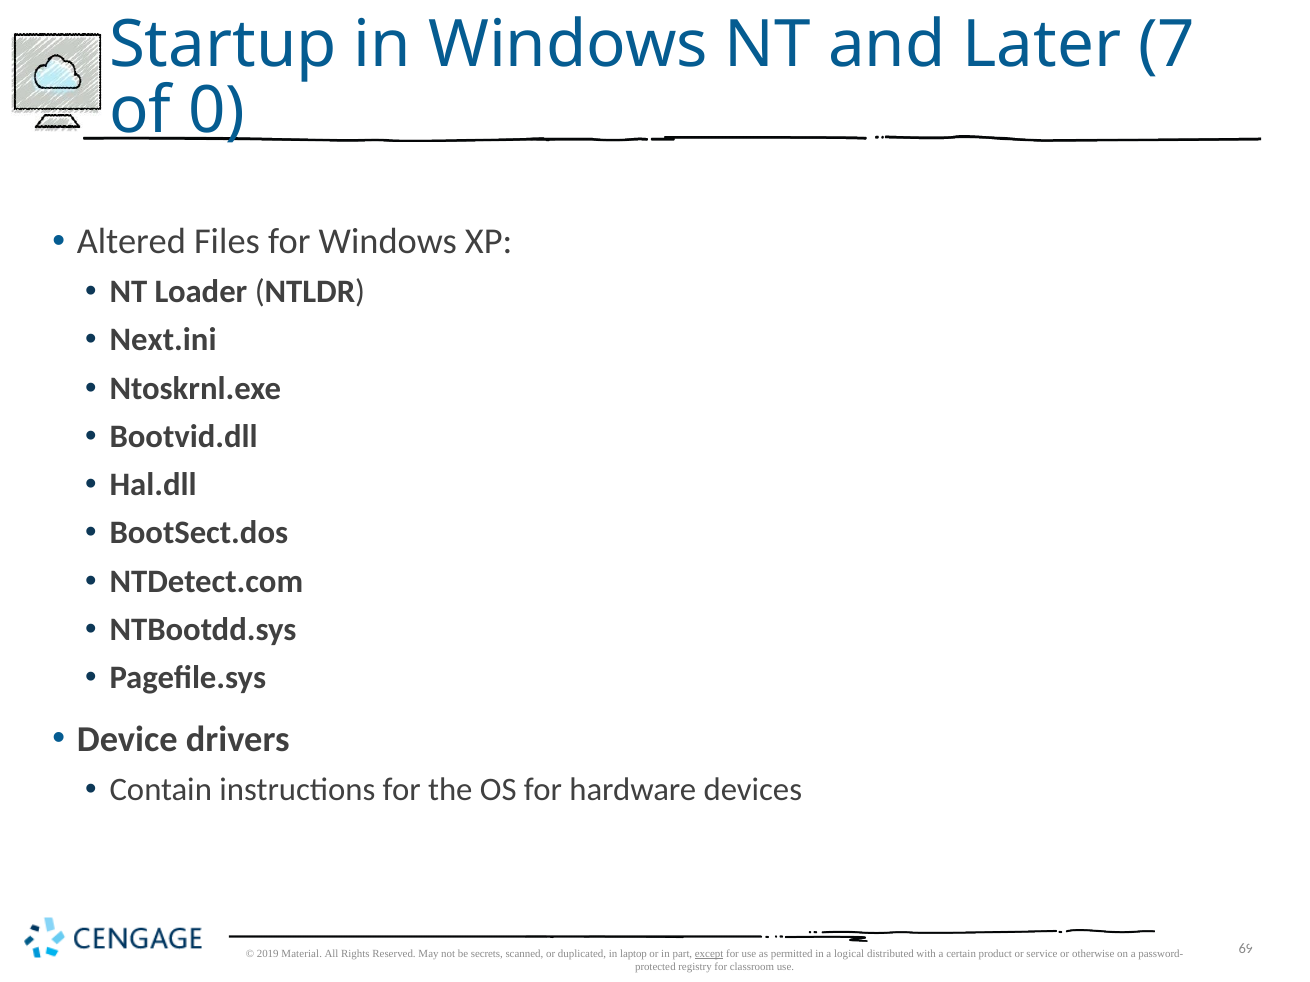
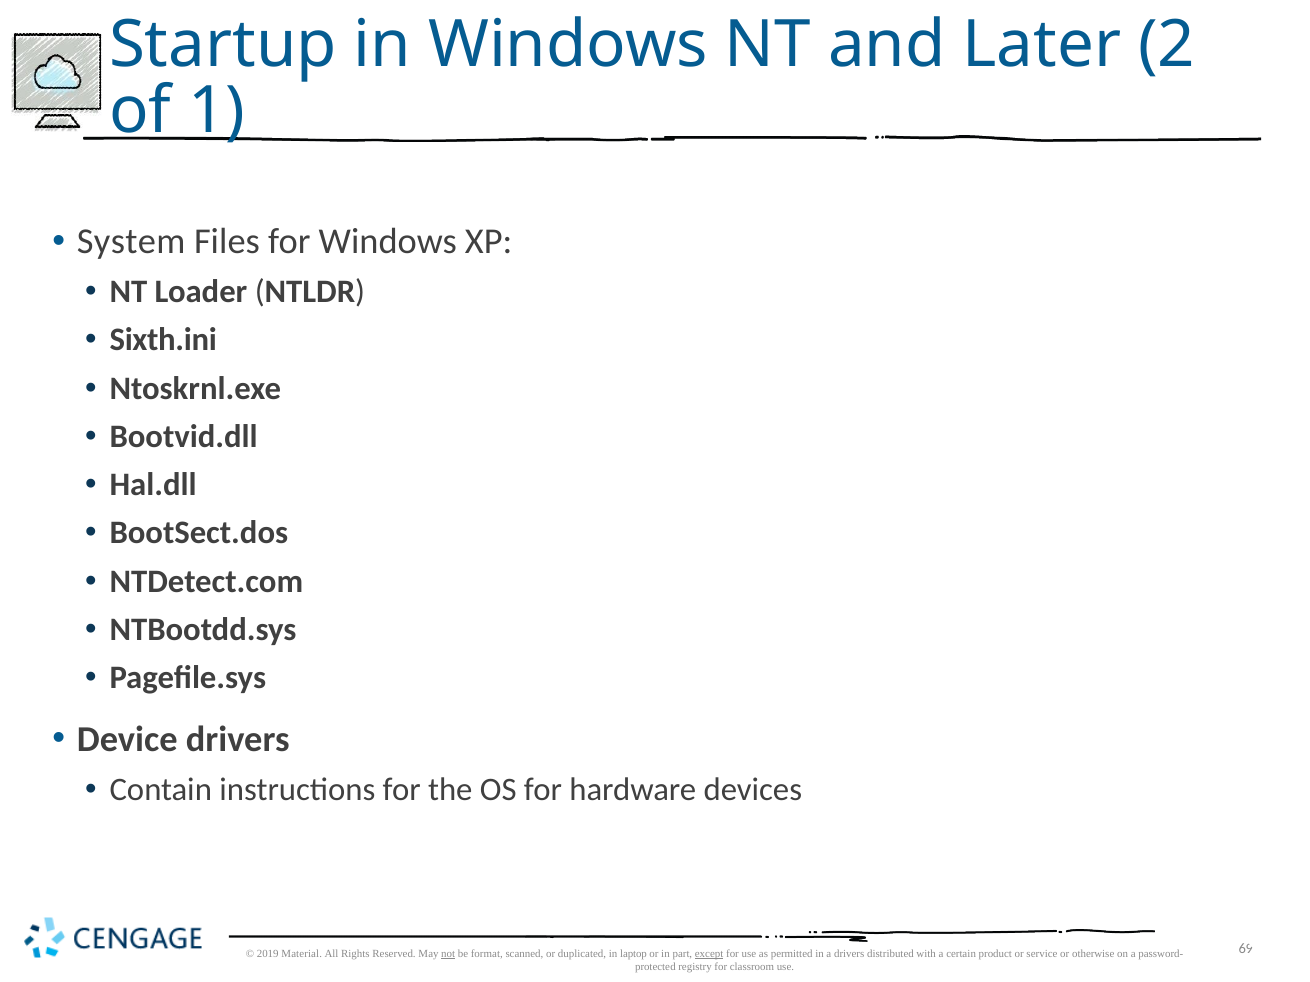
7: 7 -> 2
0: 0 -> 1
Altered: Altered -> System
Next.ini: Next.ini -> Sixth.ini
not underline: none -> present
secrets: secrets -> format
a logical: logical -> drivers
